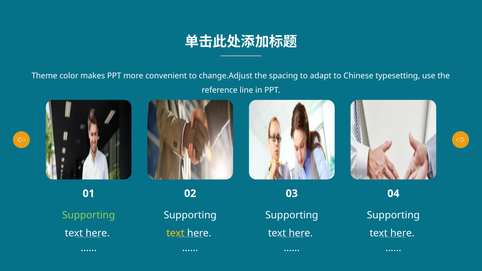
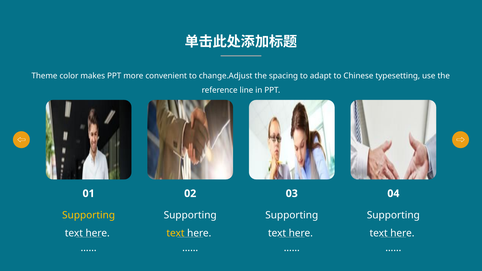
Supporting at (89, 215) colour: light green -> yellow
